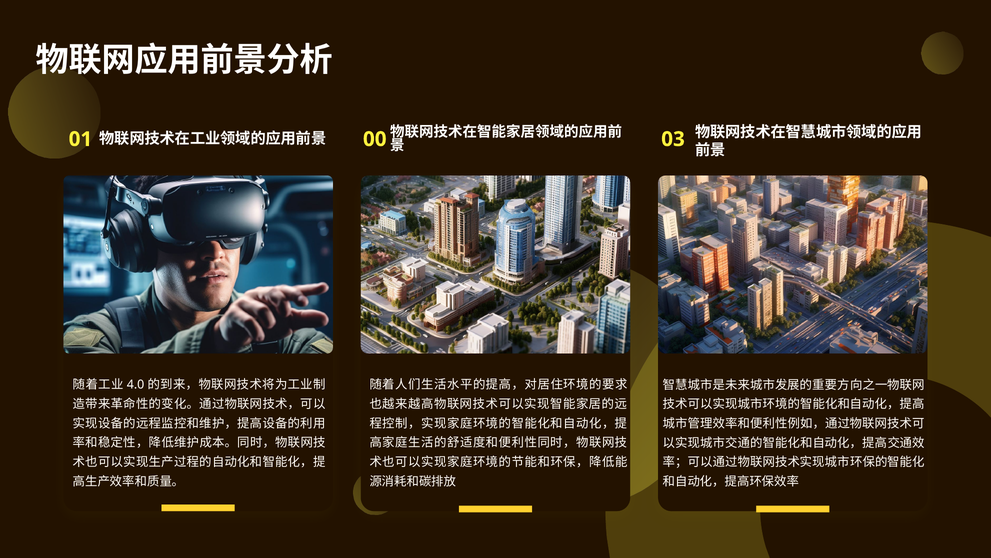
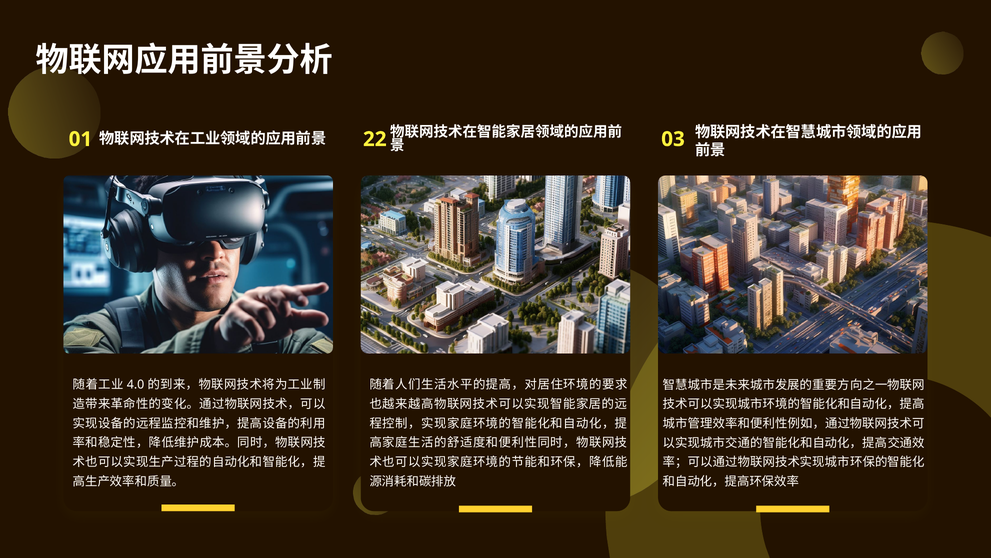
00: 00 -> 22
